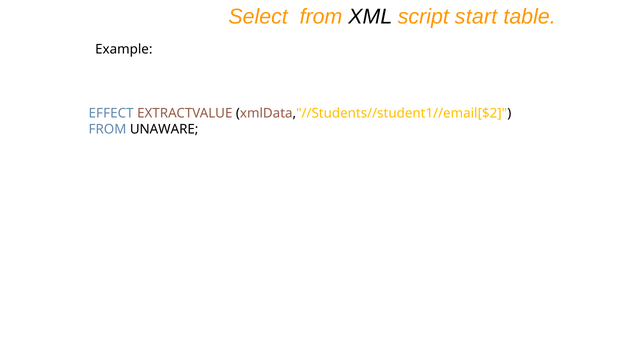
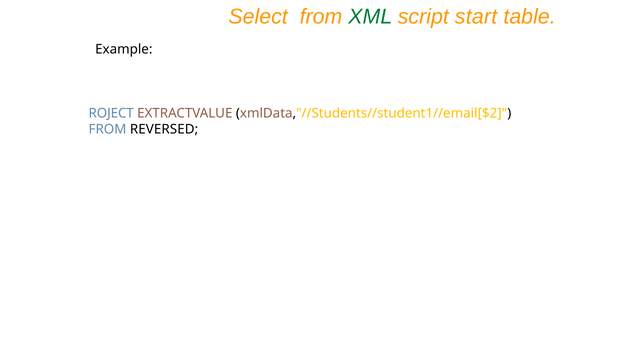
XML colour: black -> green
EFFECT: EFFECT -> ROJECT
UNAWARE: UNAWARE -> REVERSED
